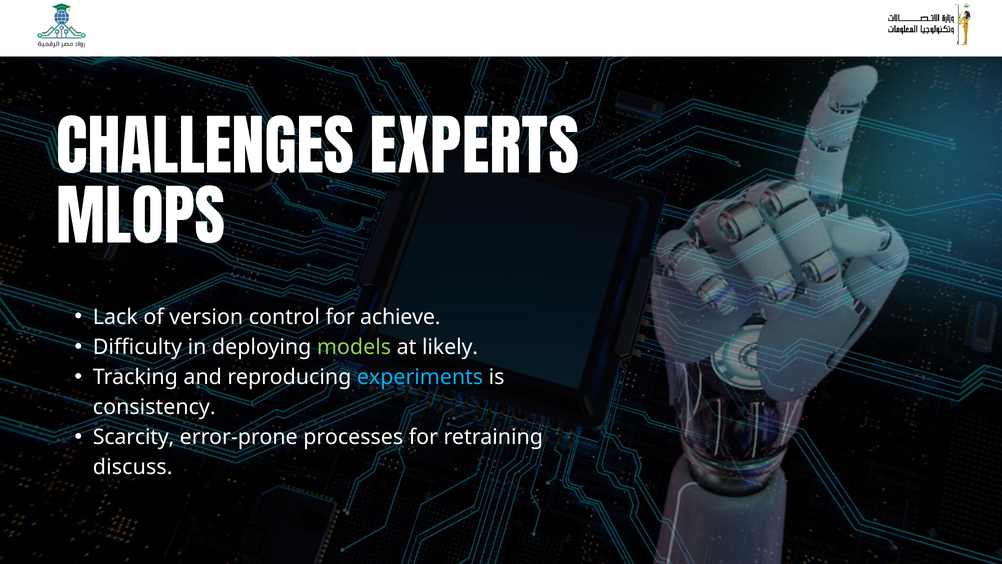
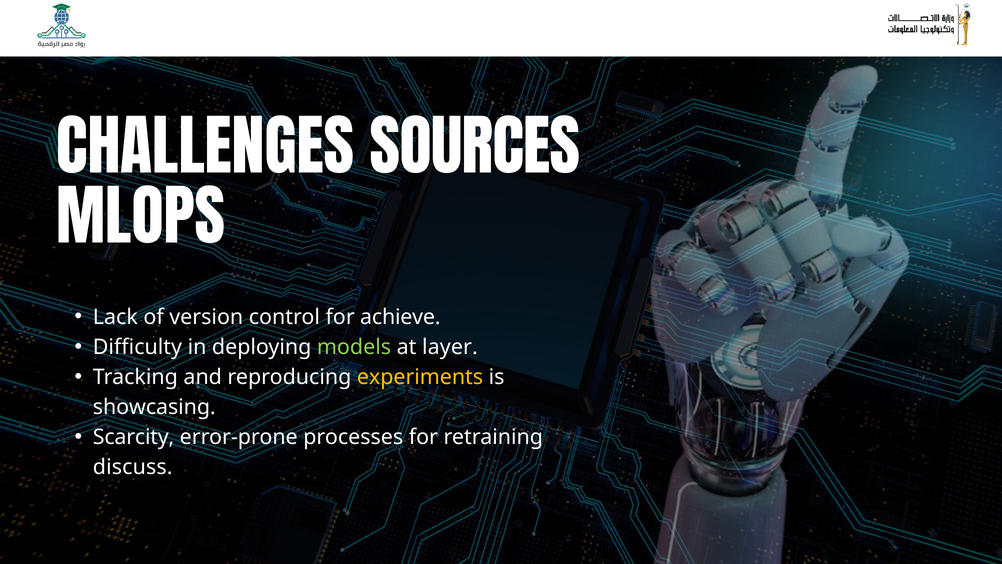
EXPERTS: EXPERTS -> SOURCES
likely: likely -> layer
experiments colour: light blue -> yellow
consistency: consistency -> showcasing
